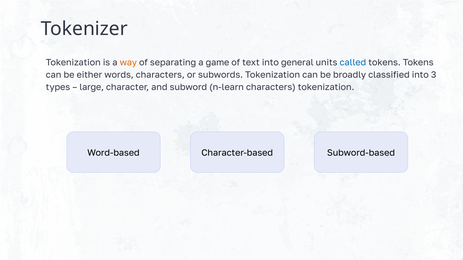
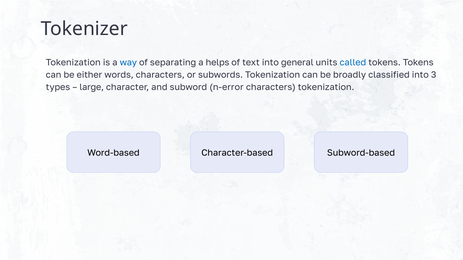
way colour: orange -> blue
game: game -> helps
n-learn: n-learn -> n-error
